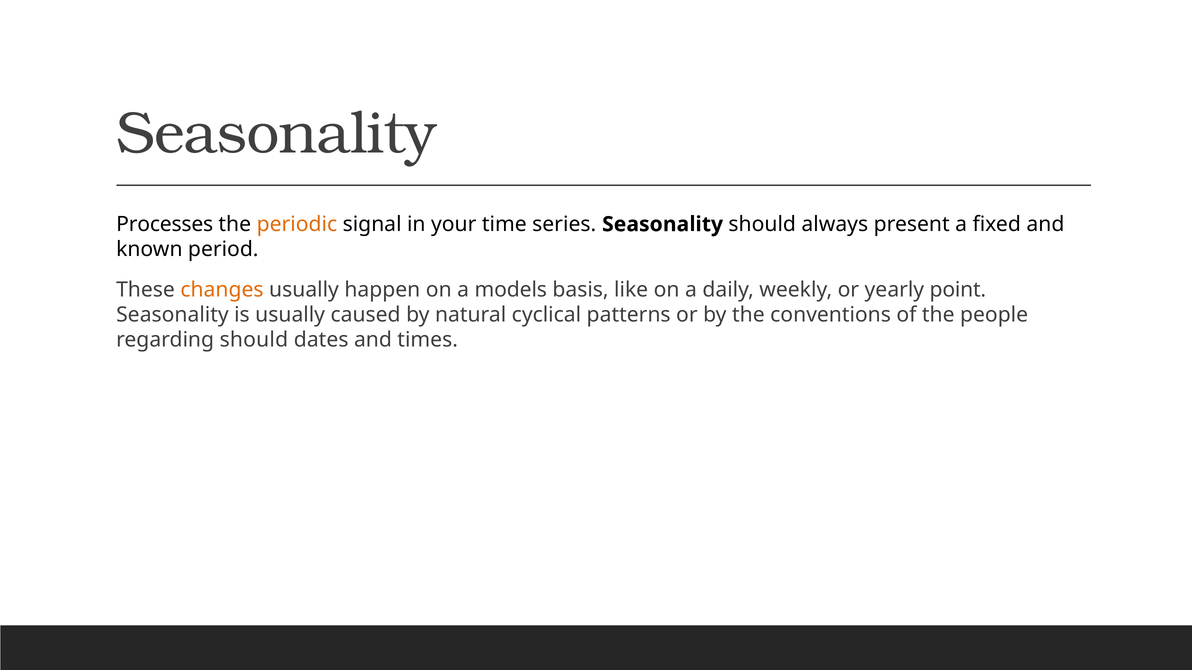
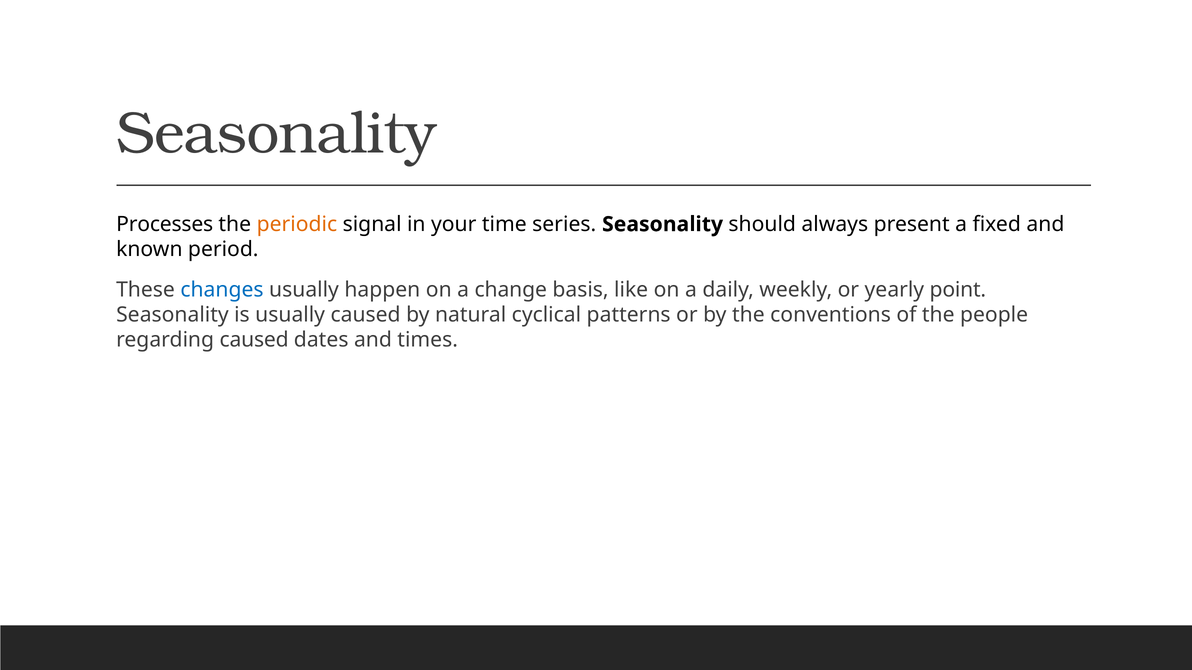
changes colour: orange -> blue
models: models -> change
regarding should: should -> caused
